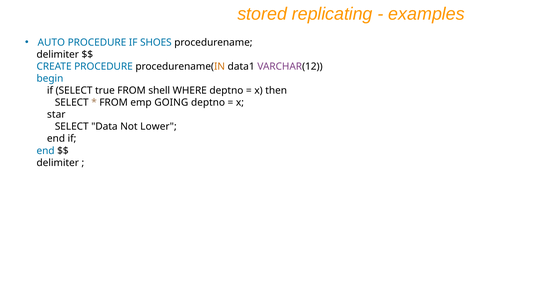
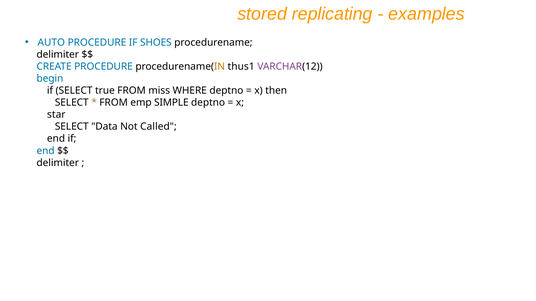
data1: data1 -> thus1
shell: shell -> miss
GOING: GOING -> SIMPLE
Lower: Lower -> Called
